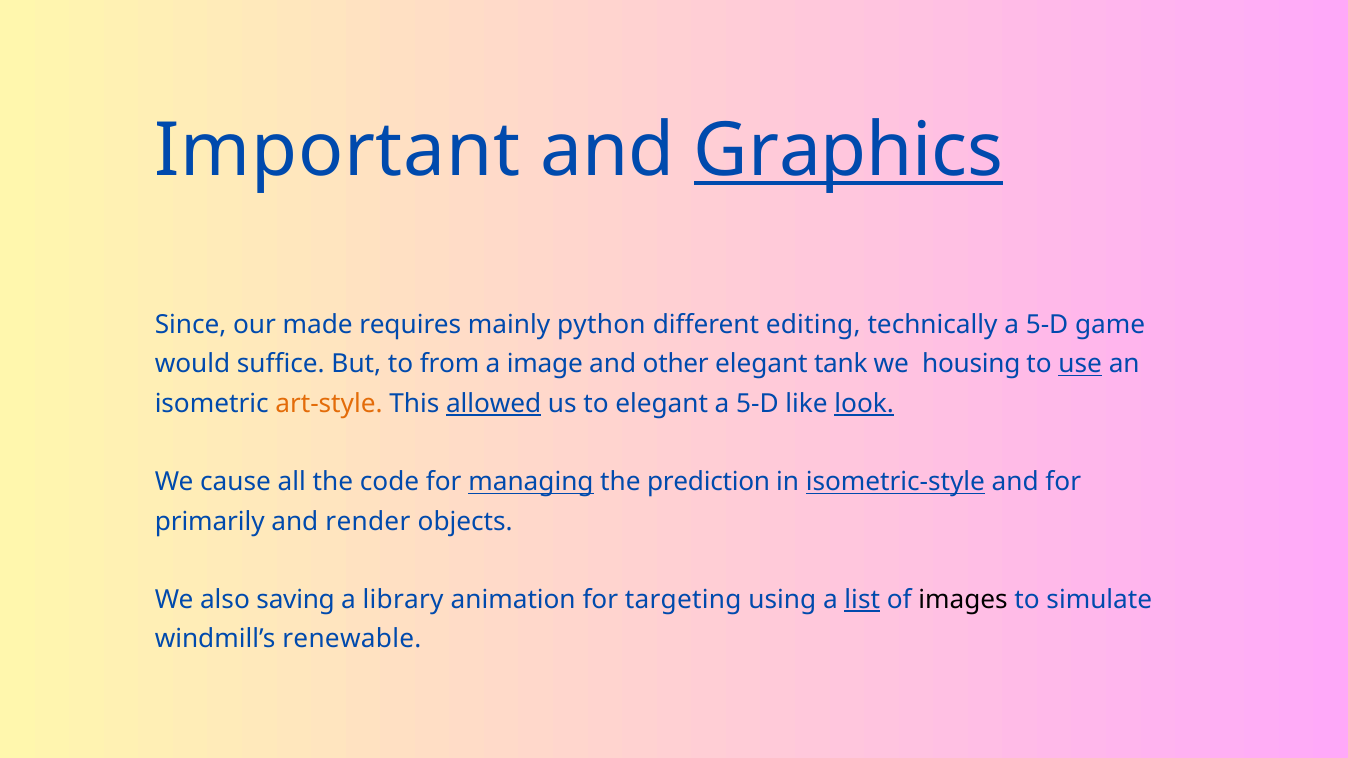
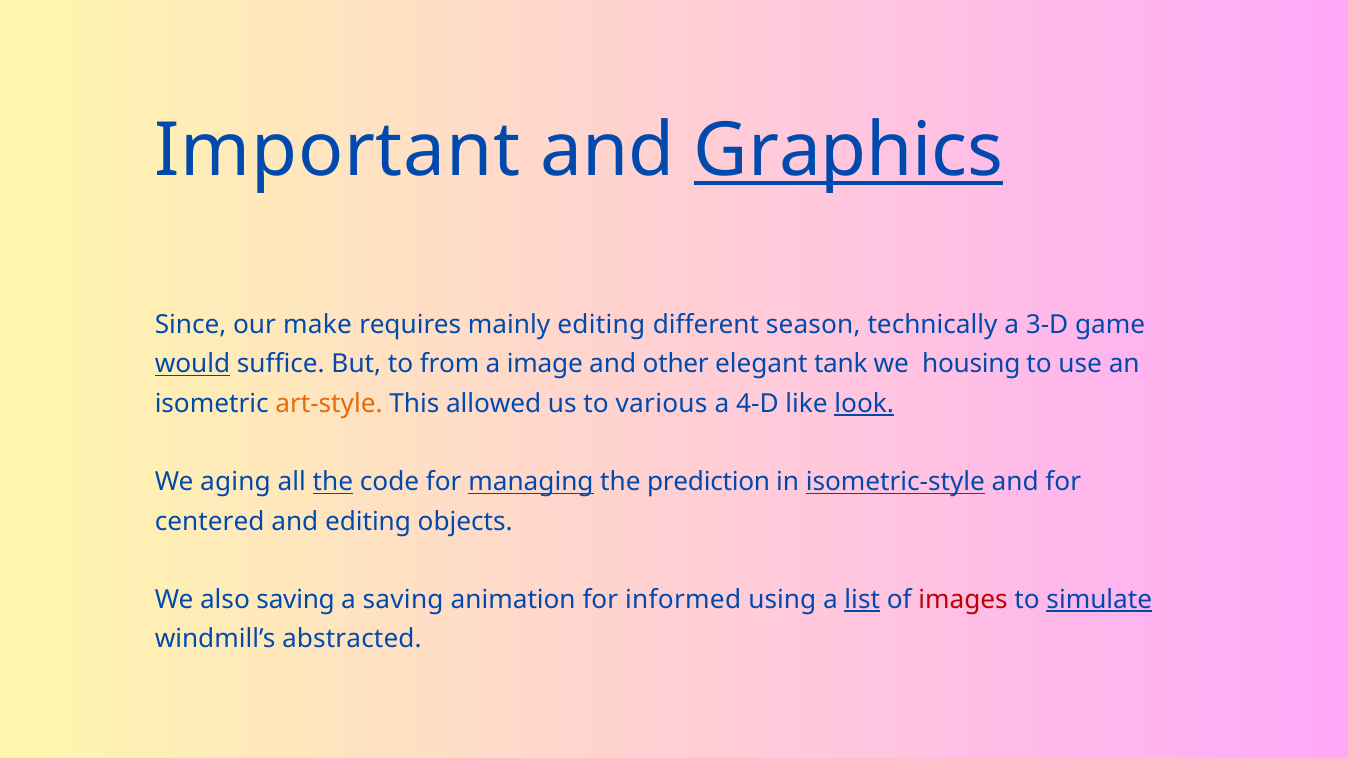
made: made -> make
mainly python: python -> editing
editing: editing -> season
technically a 5-D: 5-D -> 3-D
would underline: none -> present
use underline: present -> none
allowed underline: present -> none
to elegant: elegant -> various
5-D at (757, 404): 5-D -> 4-D
cause: cause -> aging
the at (333, 482) underline: none -> present
primarily: primarily -> centered
and render: render -> editing
a library: library -> saving
targeting: targeting -> informed
images colour: black -> red
simulate underline: none -> present
renewable: renewable -> abstracted
